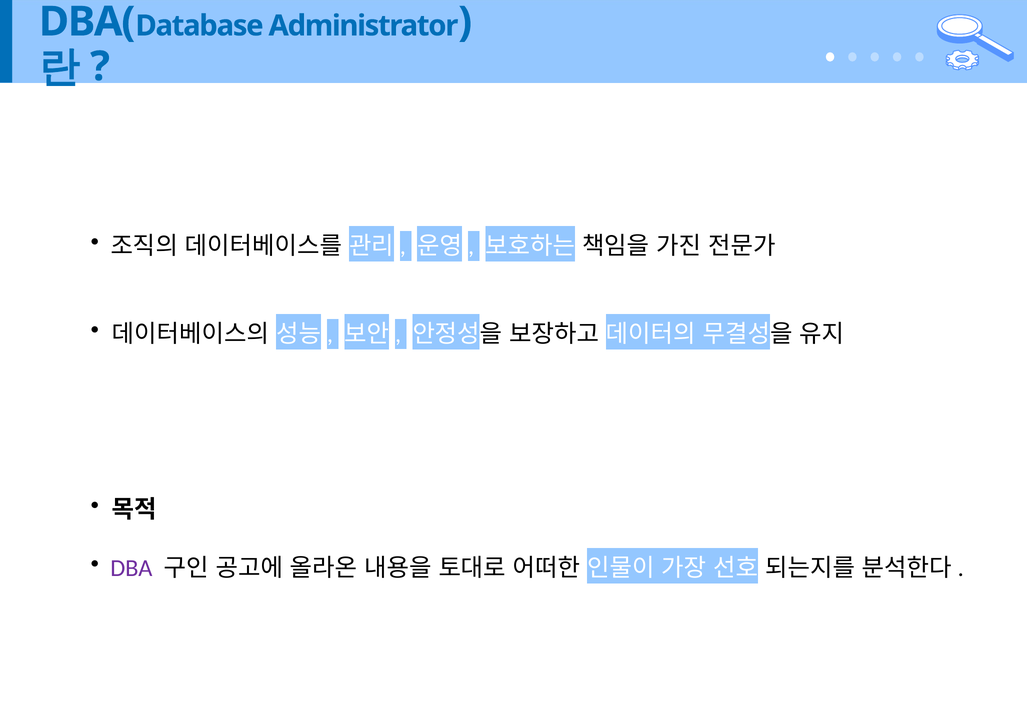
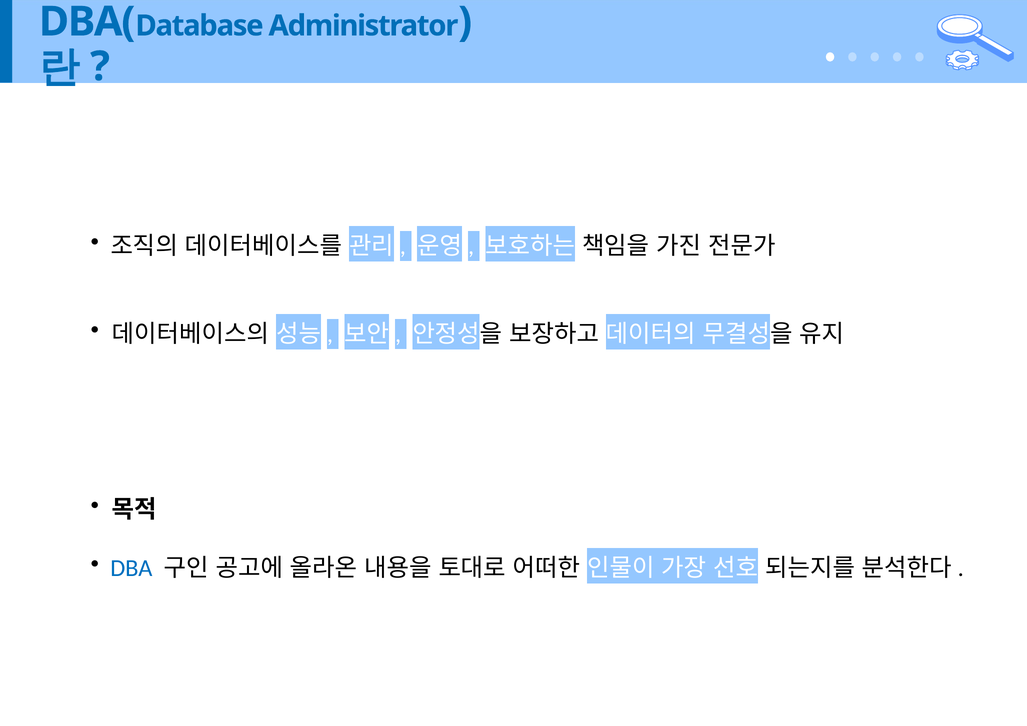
DBA colour: purple -> blue
